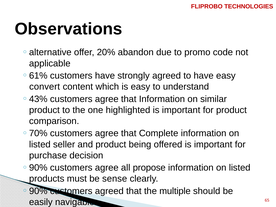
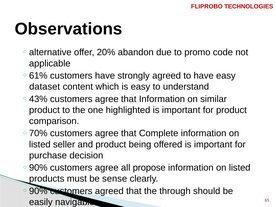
convert: convert -> dataset
multiple: multiple -> through
